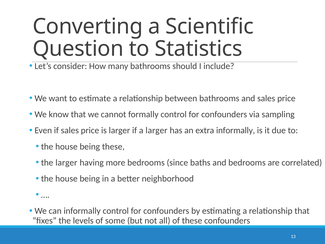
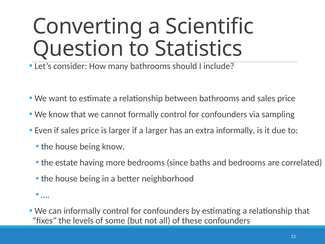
being these: these -> know
the larger: larger -> estate
